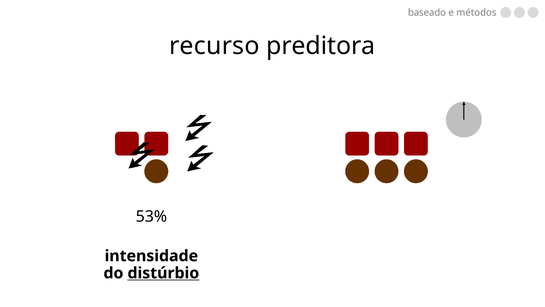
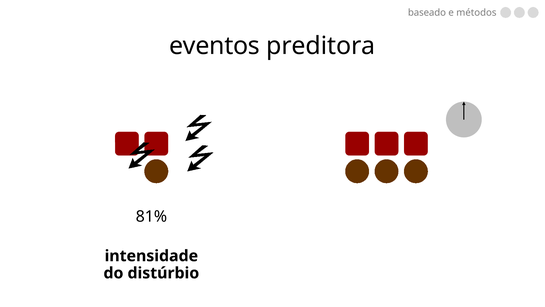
recurso: recurso -> eventos
53%: 53% -> 81%
distúrbio underline: present -> none
